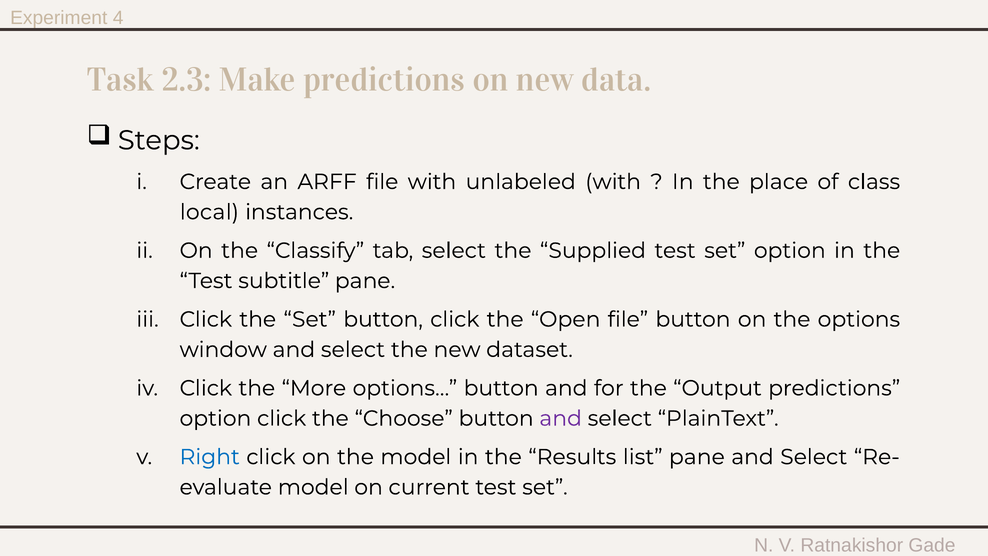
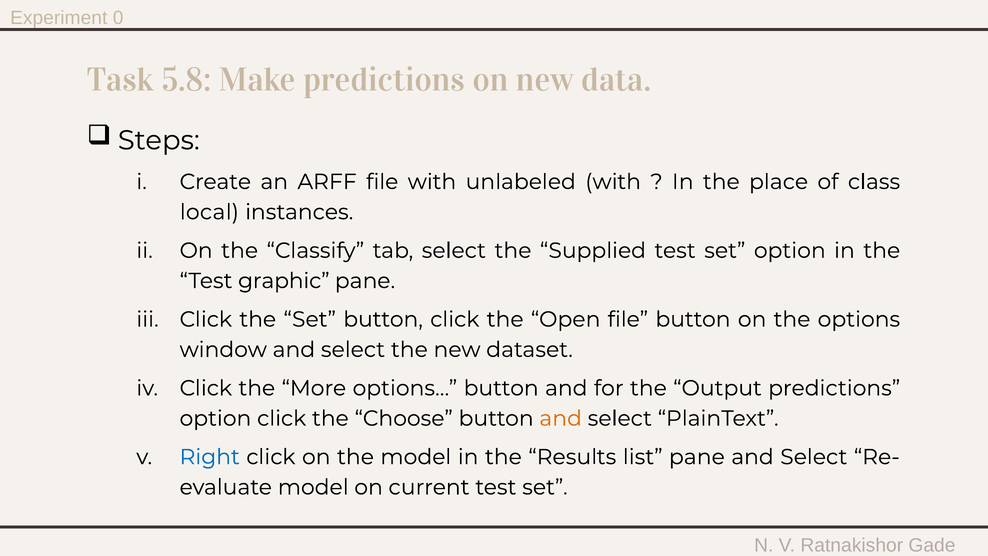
4: 4 -> 0
2.3: 2.3 -> 5.8
subtitle: subtitle -> graphic
and at (561, 418) colour: purple -> orange
